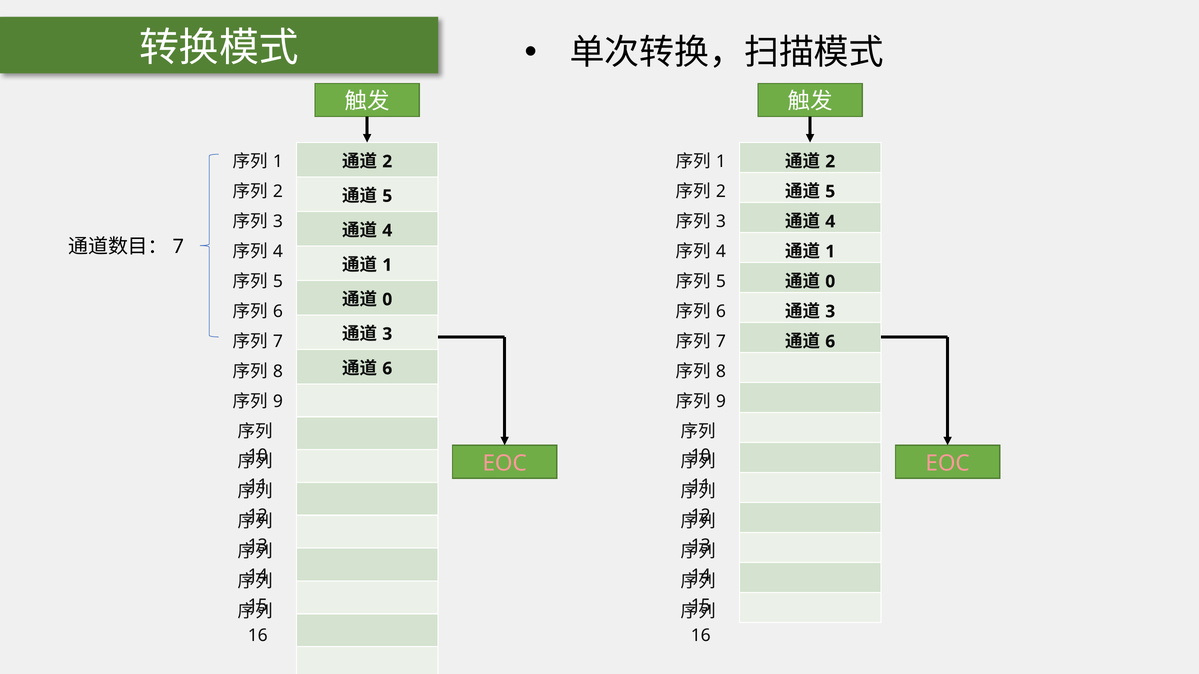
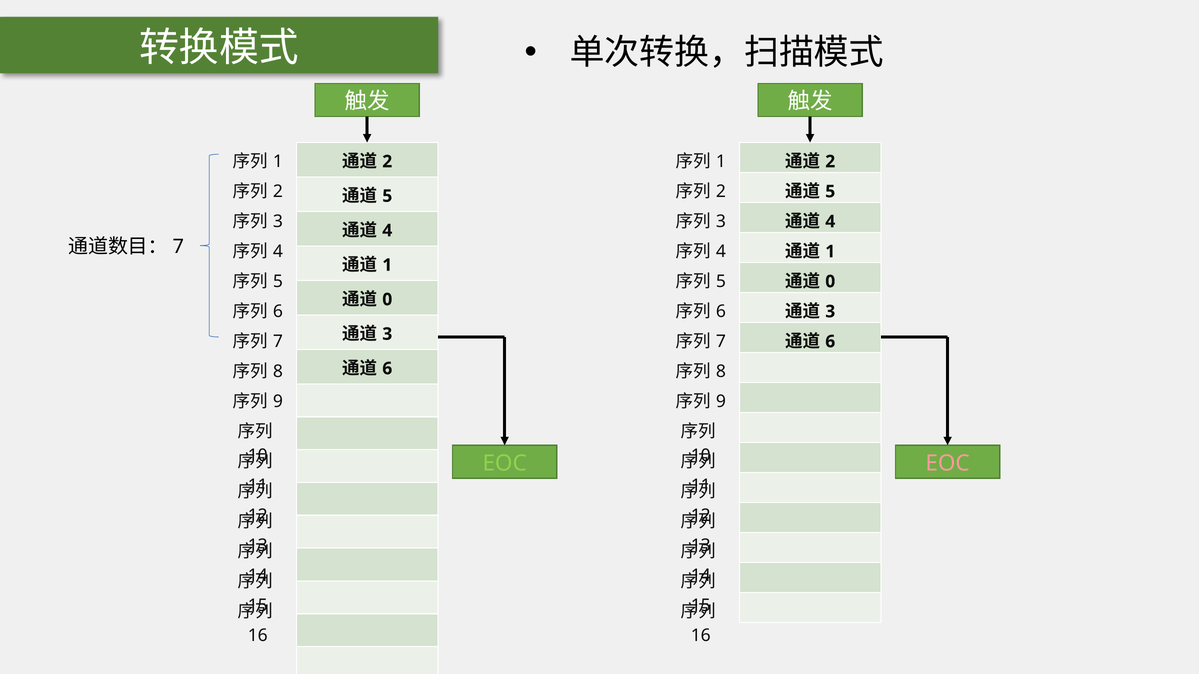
EOC at (505, 464) colour: pink -> light green
